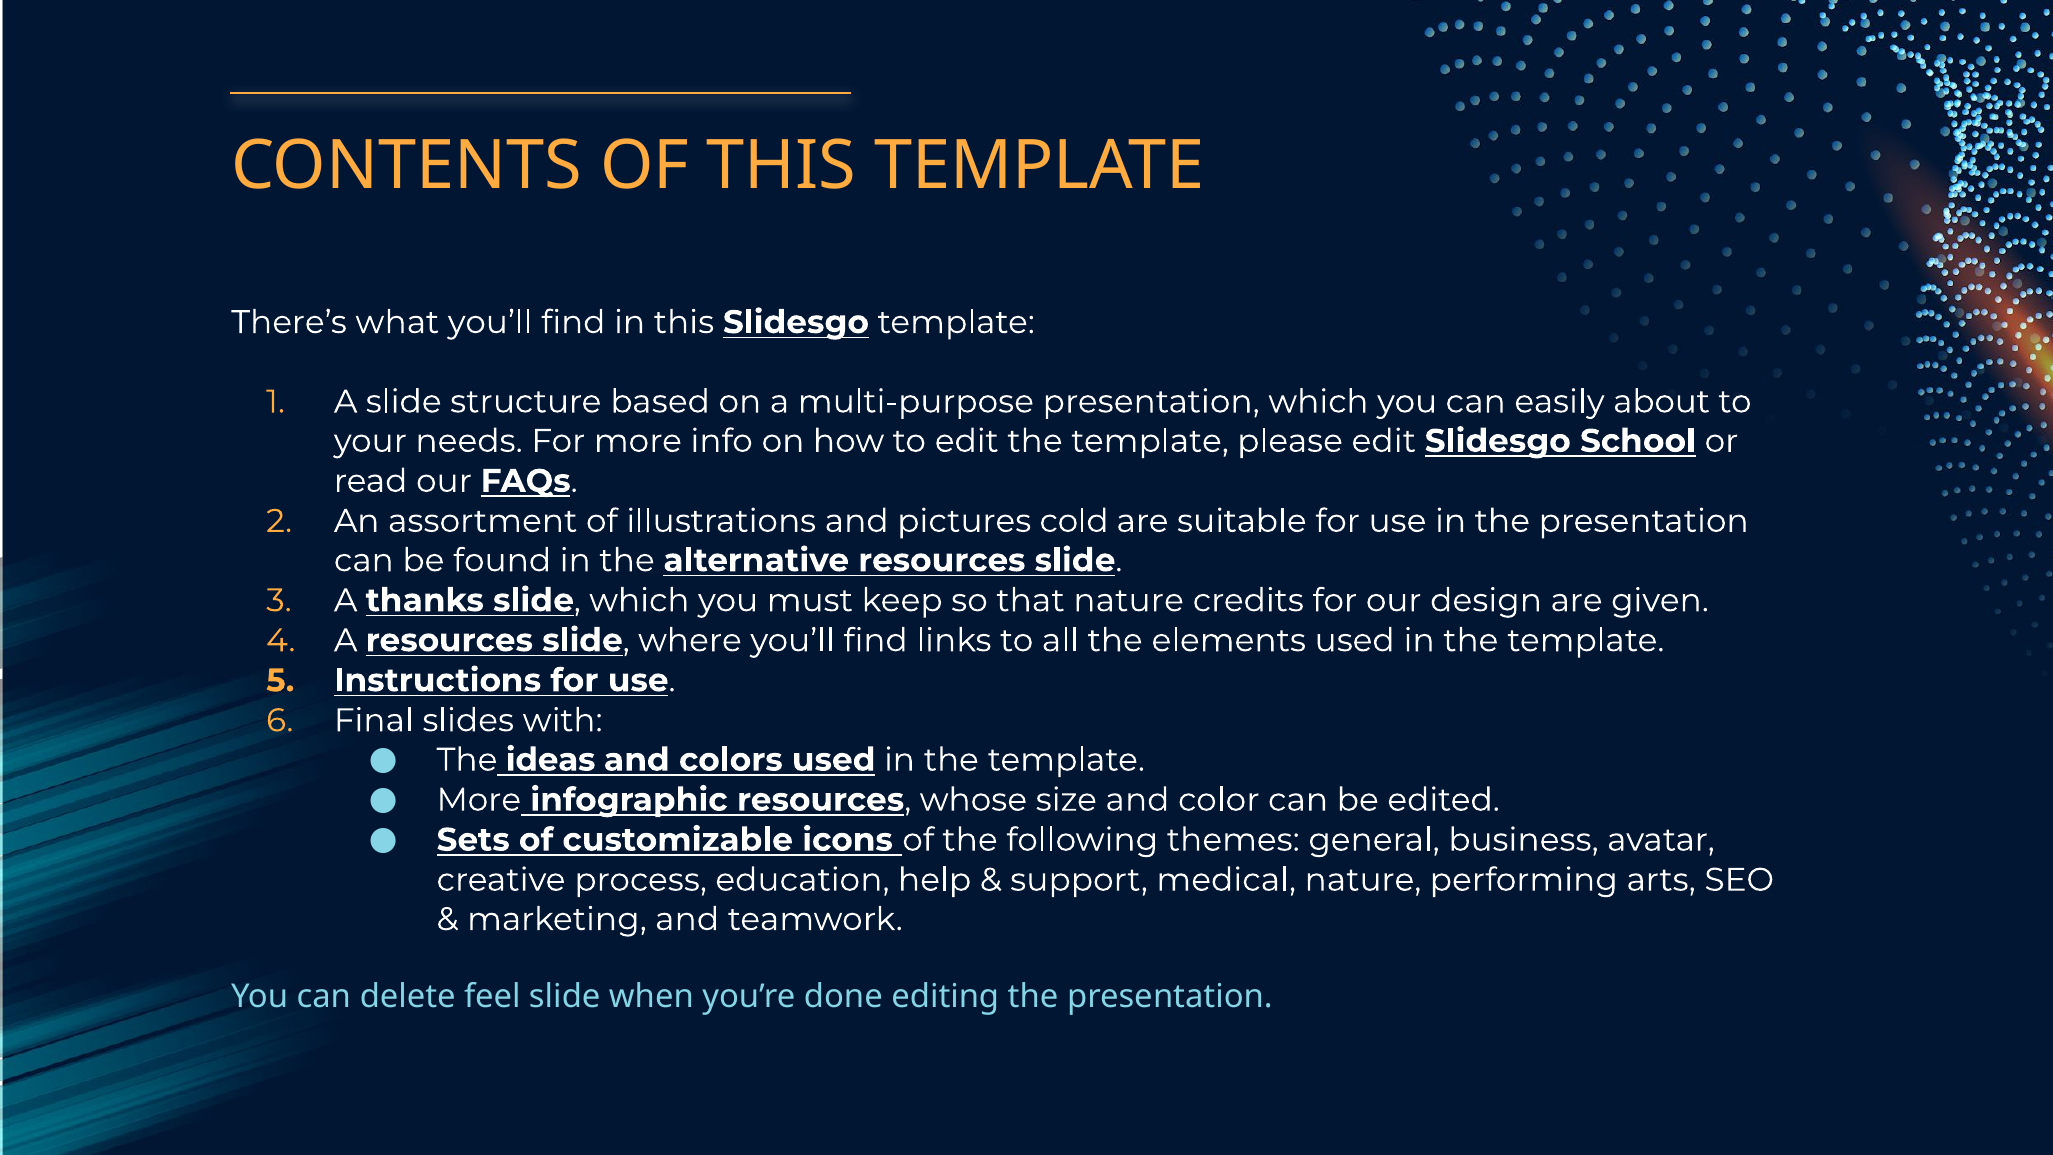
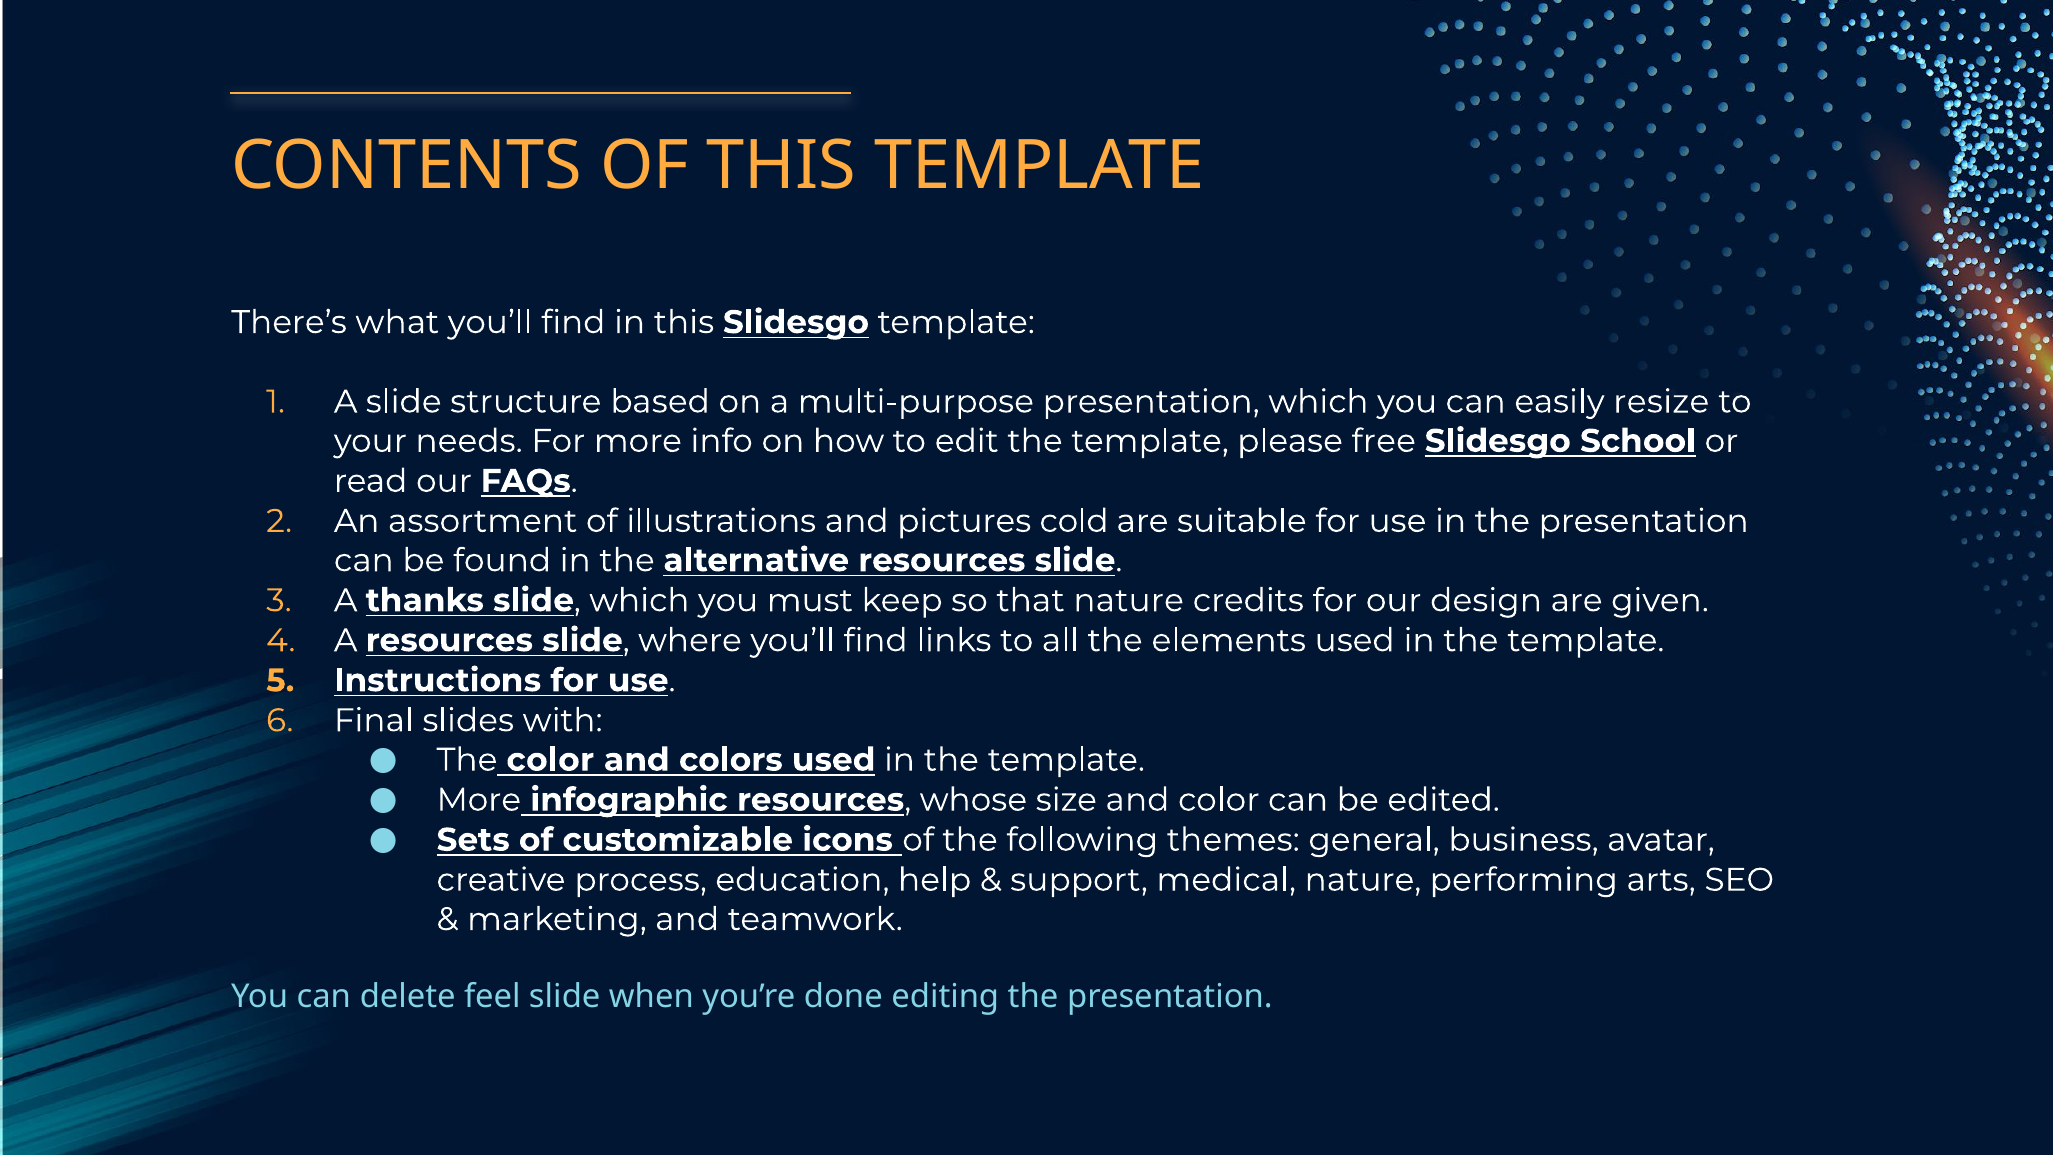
about: about -> resize
please edit: edit -> free
The ideas: ideas -> color
